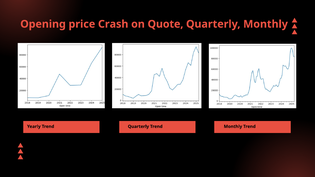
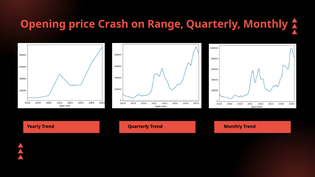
Quote: Quote -> Range
